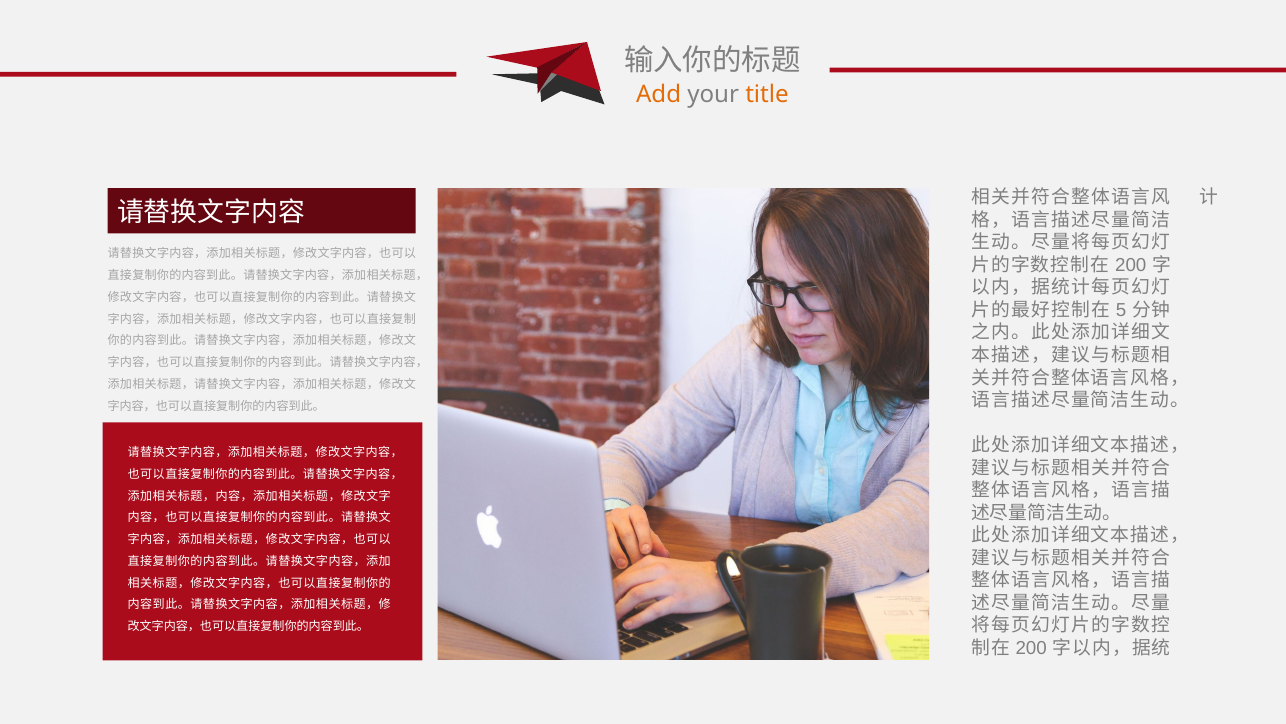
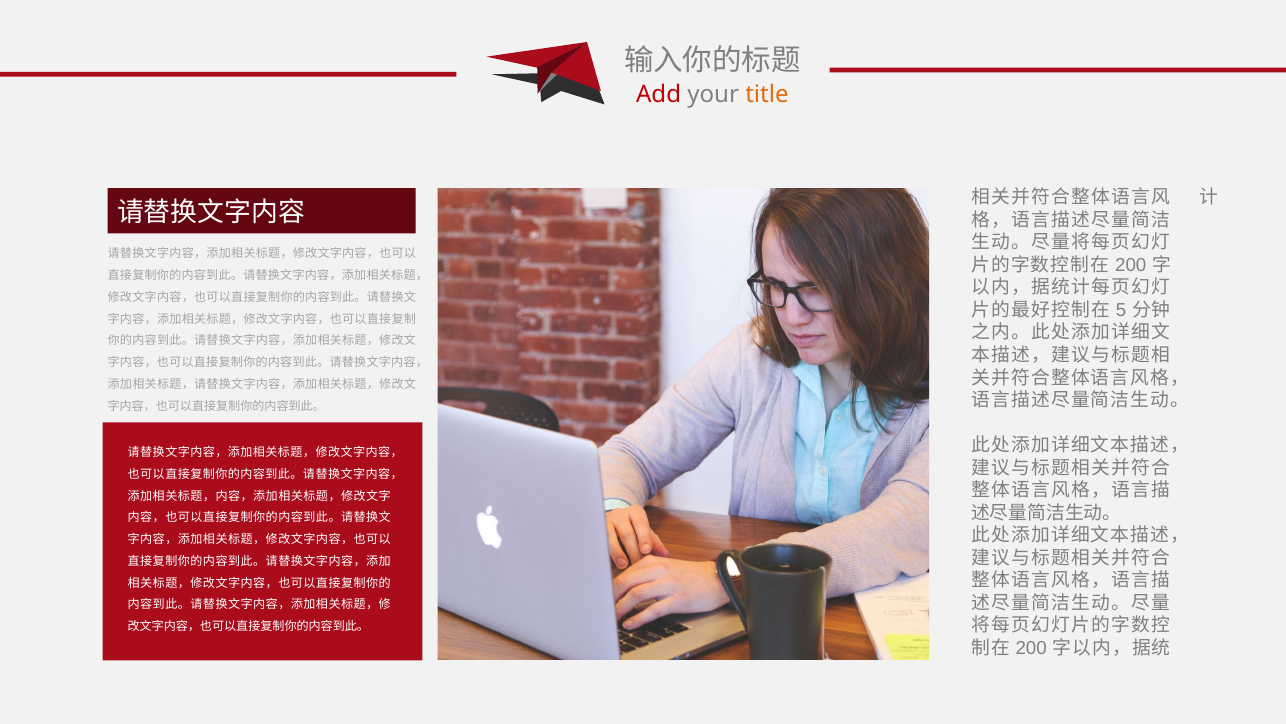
Add colour: orange -> red
